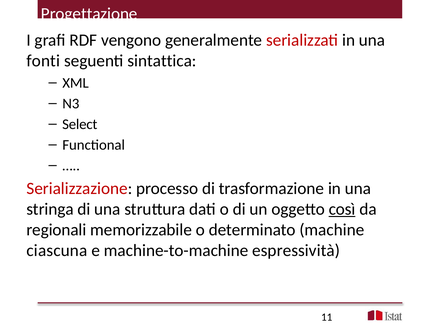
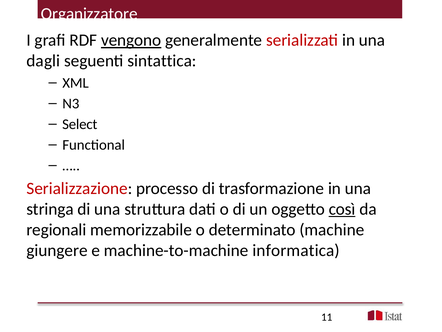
Progettazione: Progettazione -> Organizzatore
vengono underline: none -> present
fonti: fonti -> dagli
ciascuna: ciascuna -> giungere
espressività: espressività -> informatica
